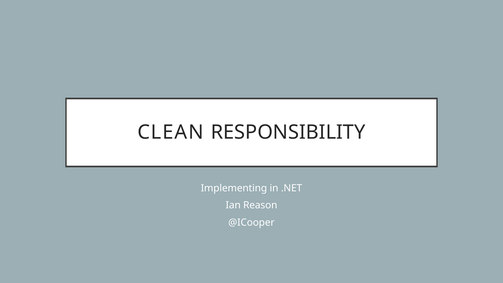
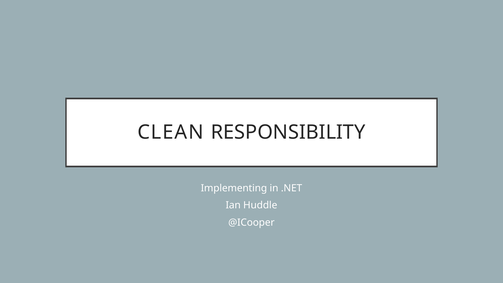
Reason: Reason -> Huddle
